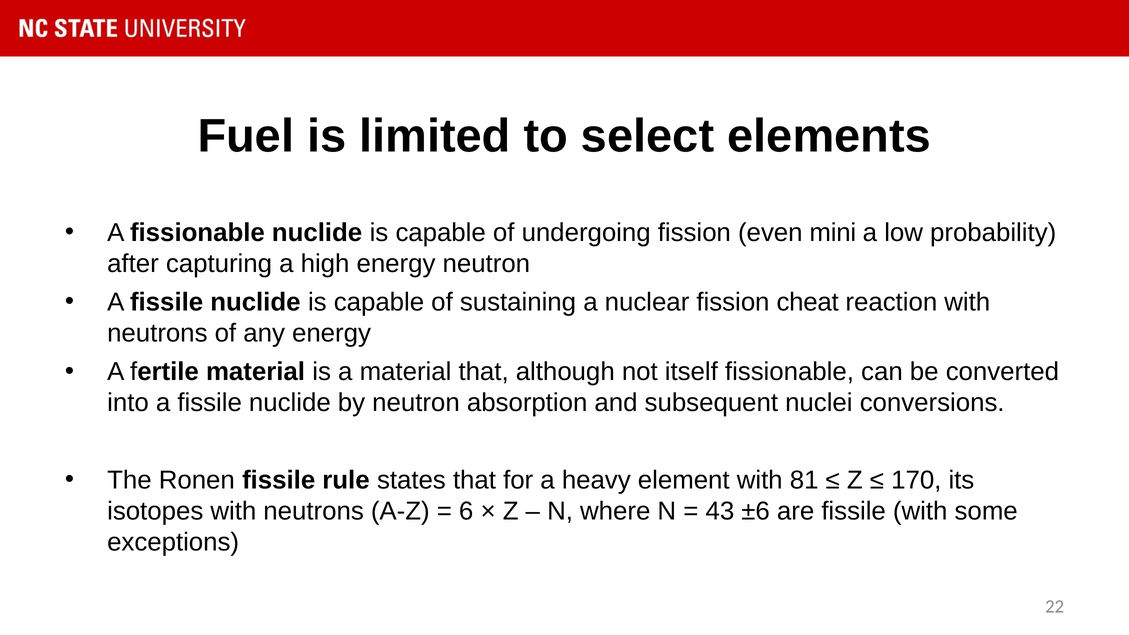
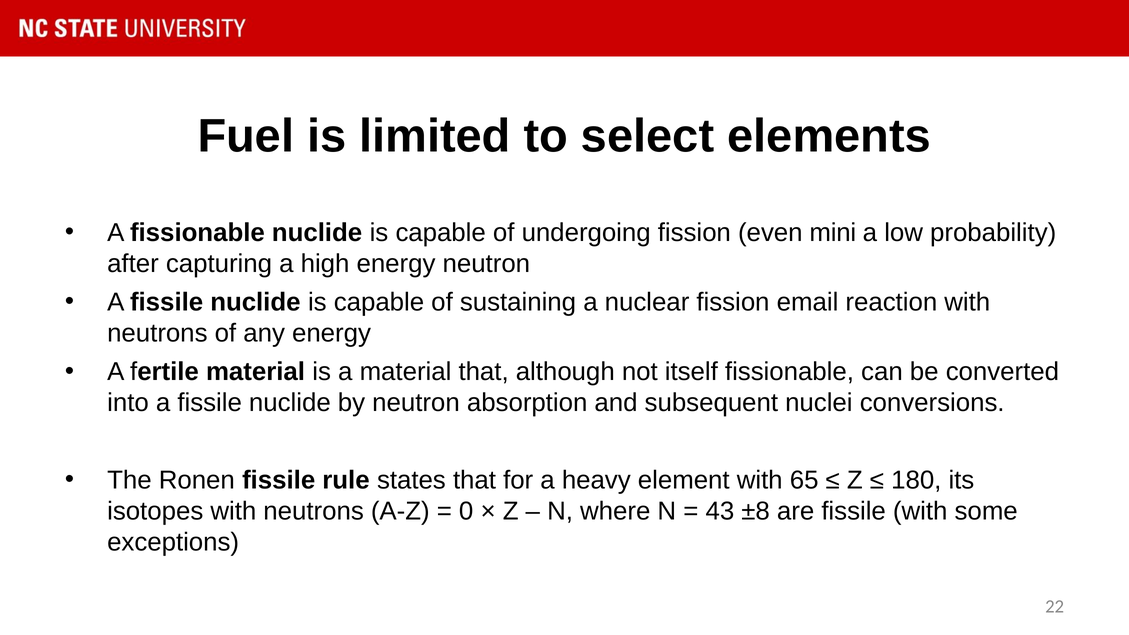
cheat: cheat -> email
81: 81 -> 65
170: 170 -> 180
6: 6 -> 0
±6: ±6 -> ±8
